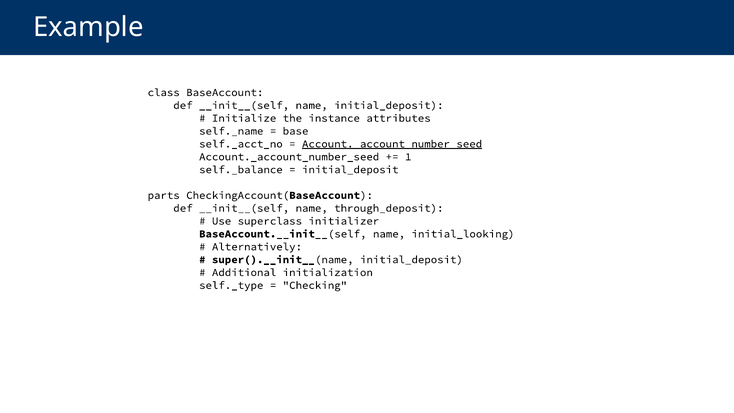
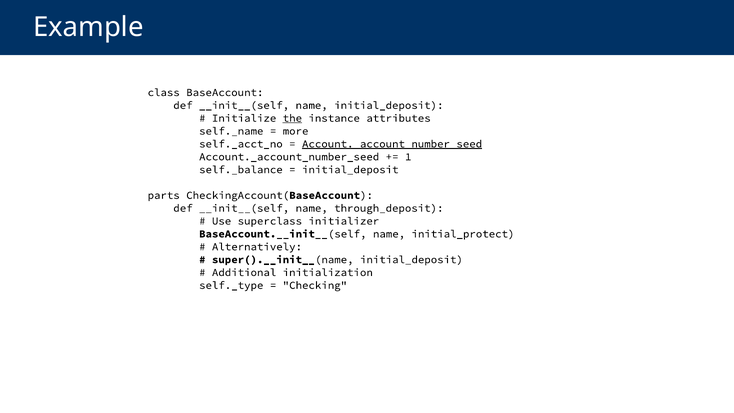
the underline: none -> present
base: base -> more
initial_looking: initial_looking -> initial_protect
